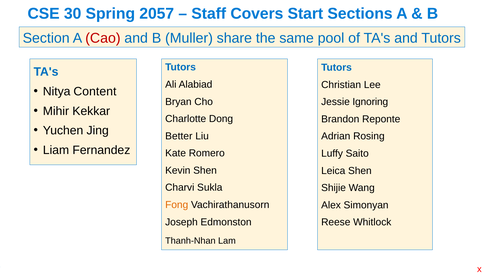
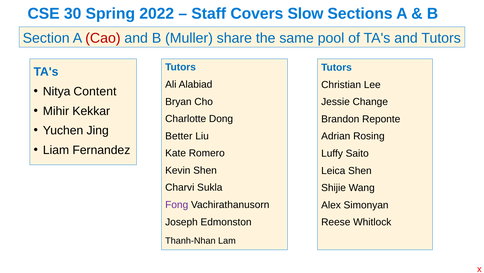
2057: 2057 -> 2022
Start: Start -> Slow
Ignoring: Ignoring -> Change
Fong colour: orange -> purple
